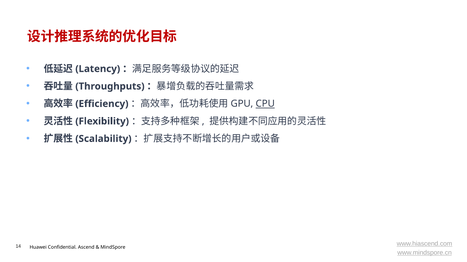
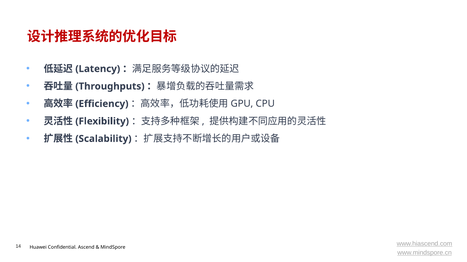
CPU underline: present -> none
